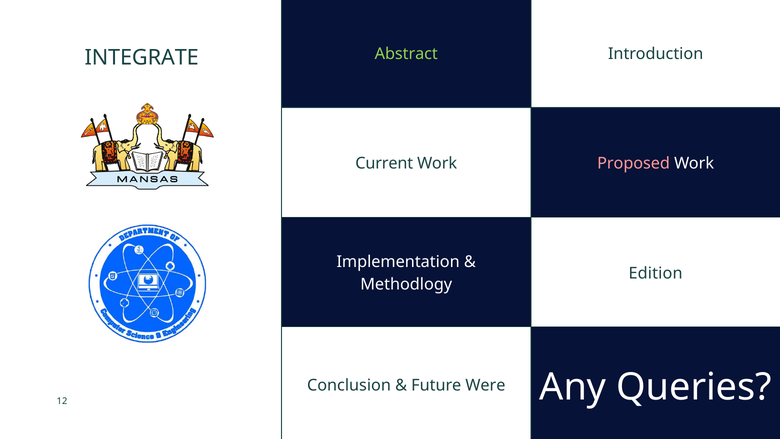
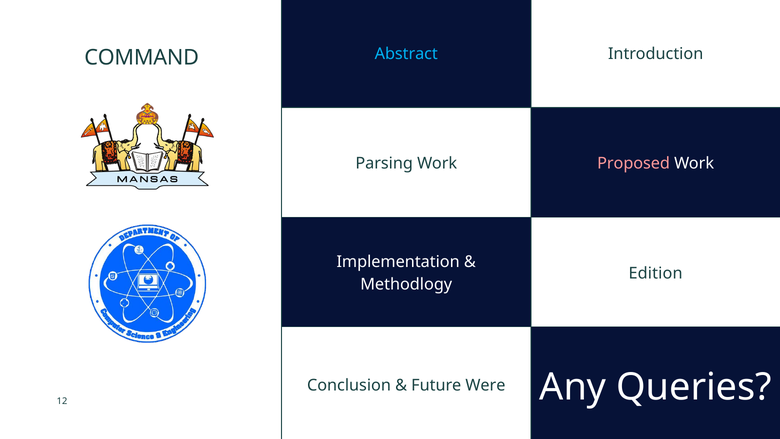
Abstract colour: light green -> light blue
INTEGRATE: INTEGRATE -> COMMAND
Current: Current -> Parsing
